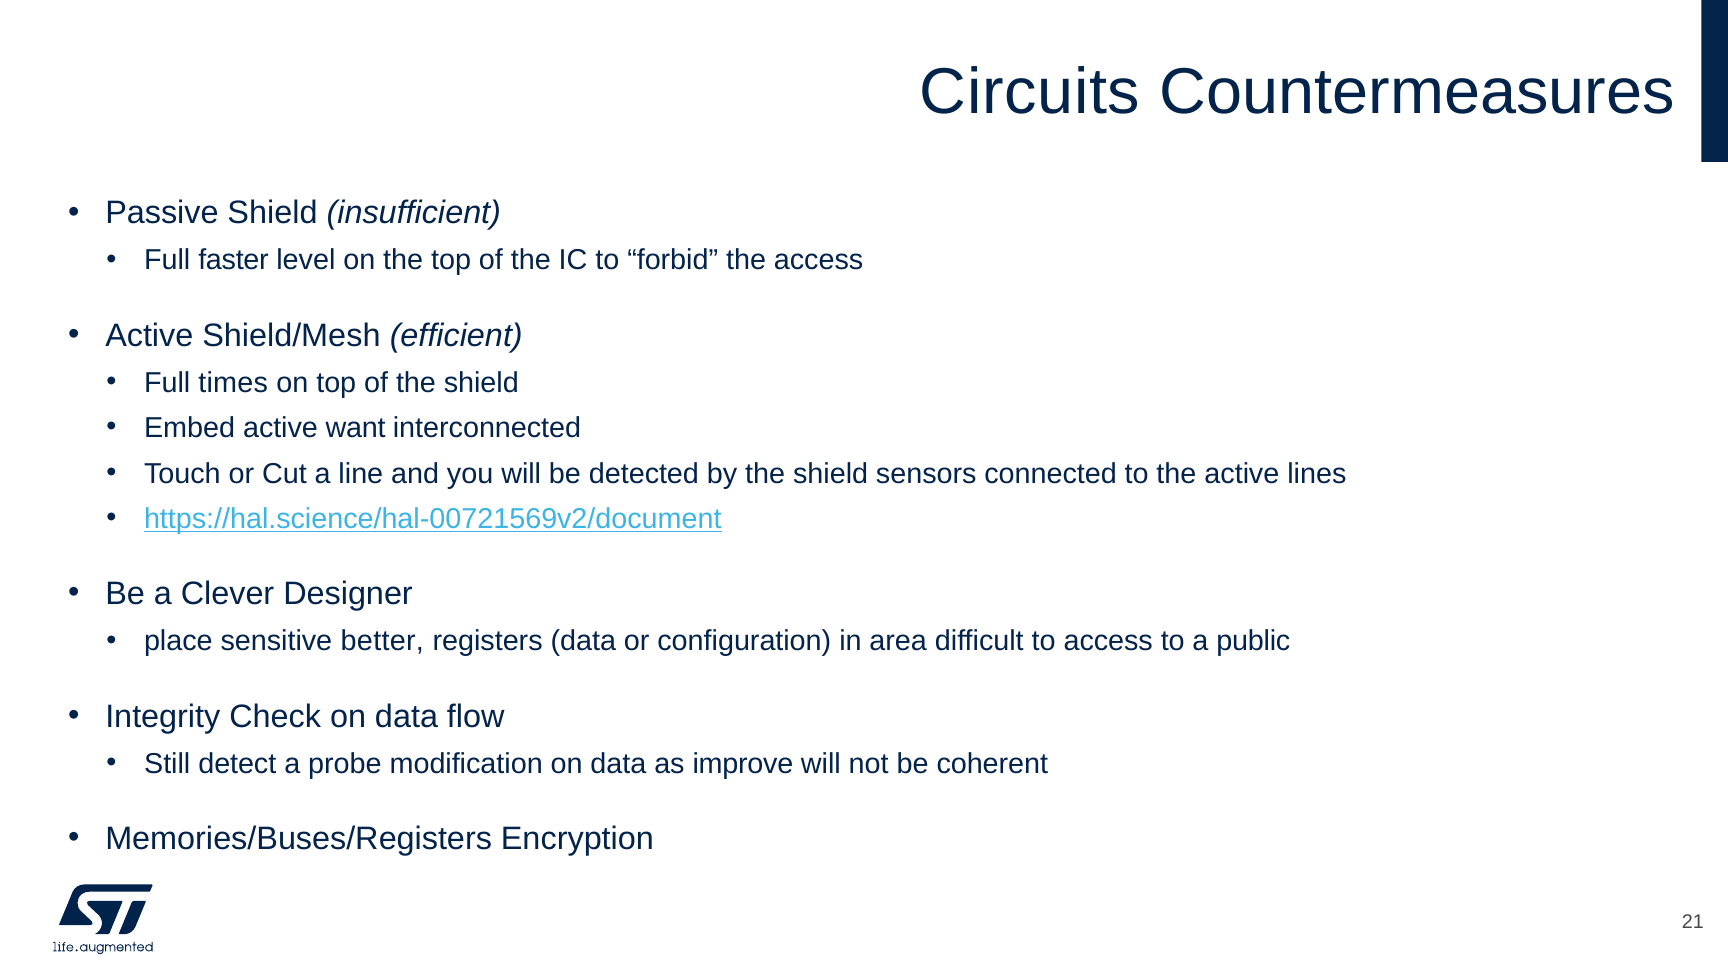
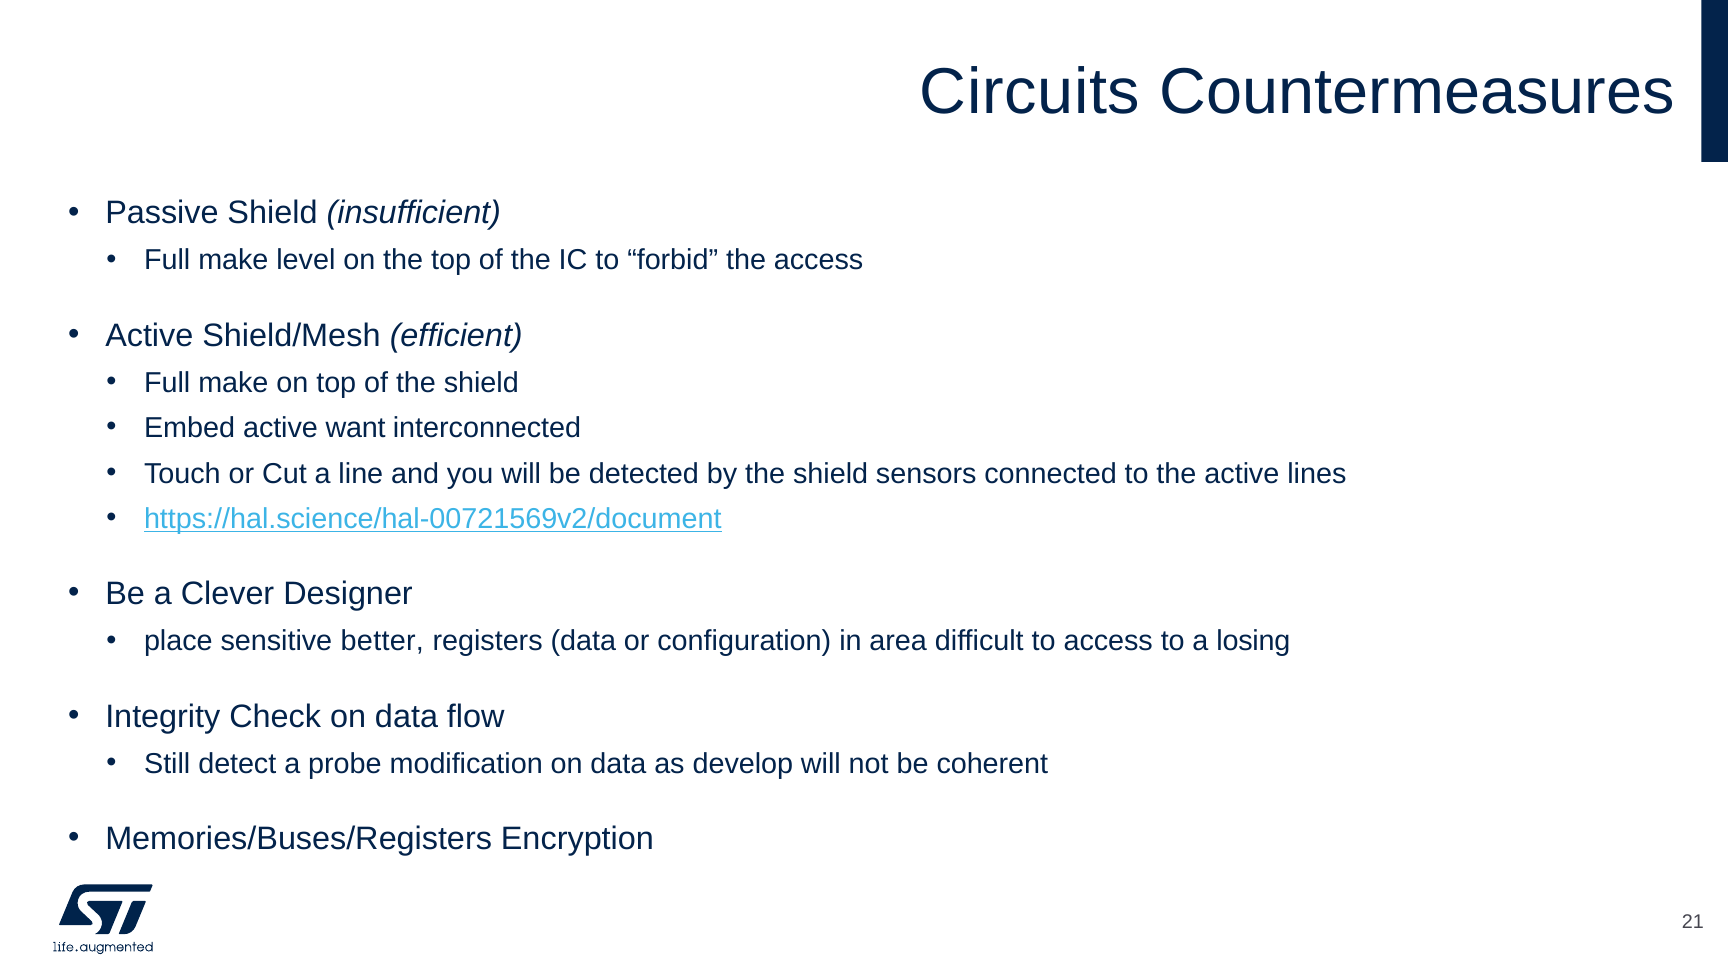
faster at (233, 260): faster -> make
times at (233, 383): times -> make
public: public -> losing
improve: improve -> develop
